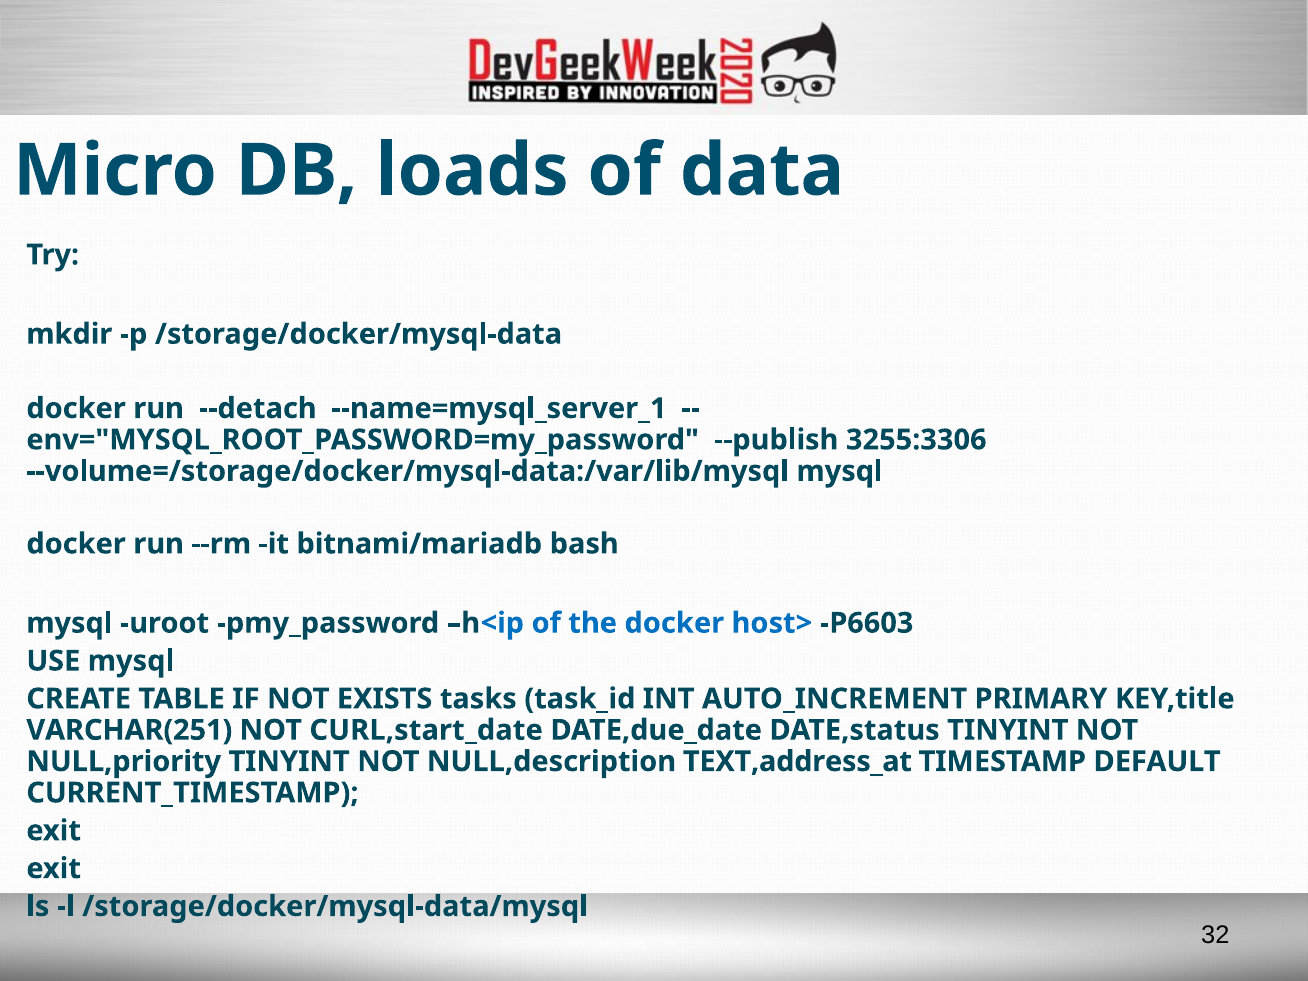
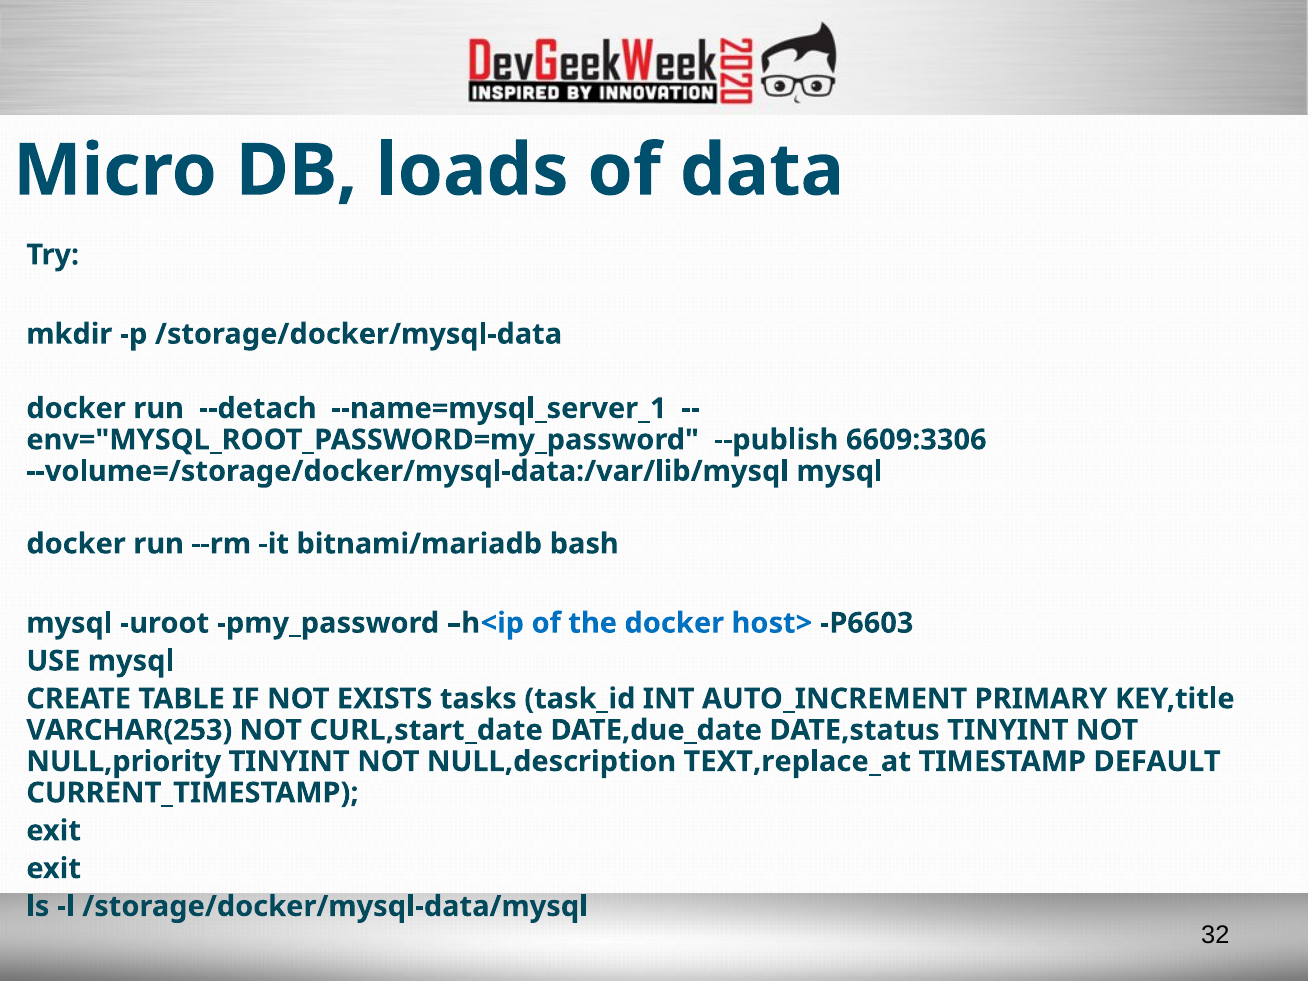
3255:3306: 3255:3306 -> 6609:3306
VARCHAR(251: VARCHAR(251 -> VARCHAR(253
TEXT,address_at: TEXT,address_at -> TEXT,replace_at
